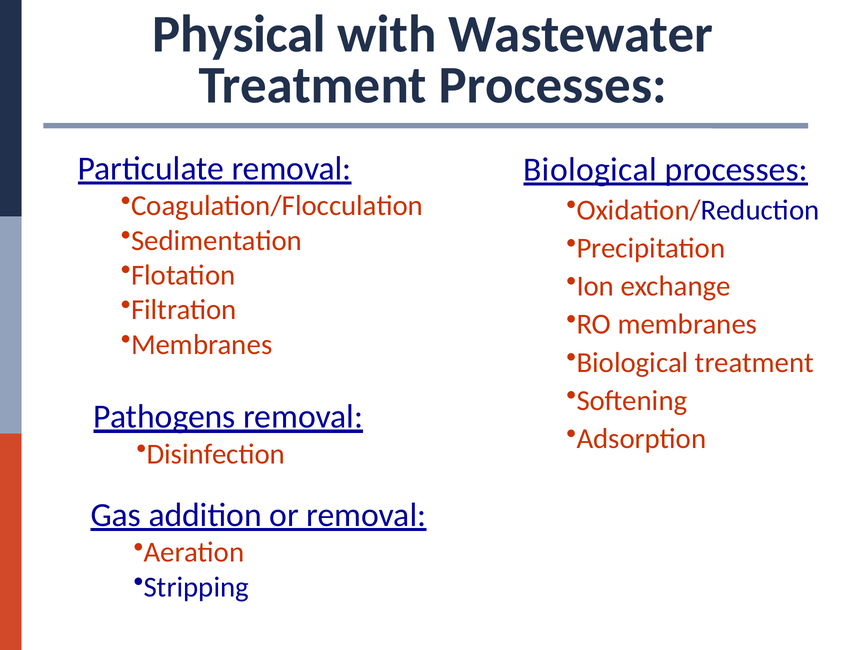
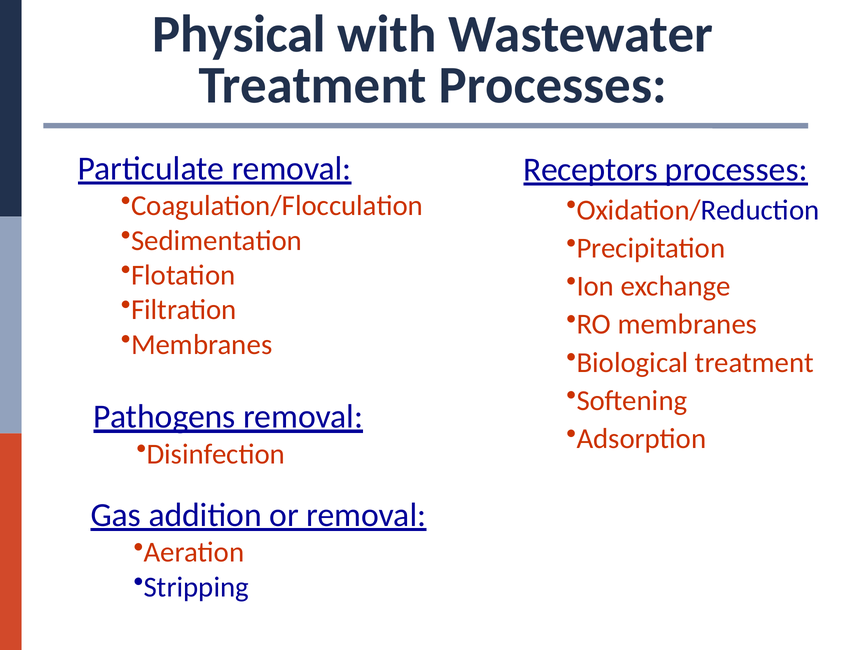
Biological at (590, 169): Biological -> Receptors
